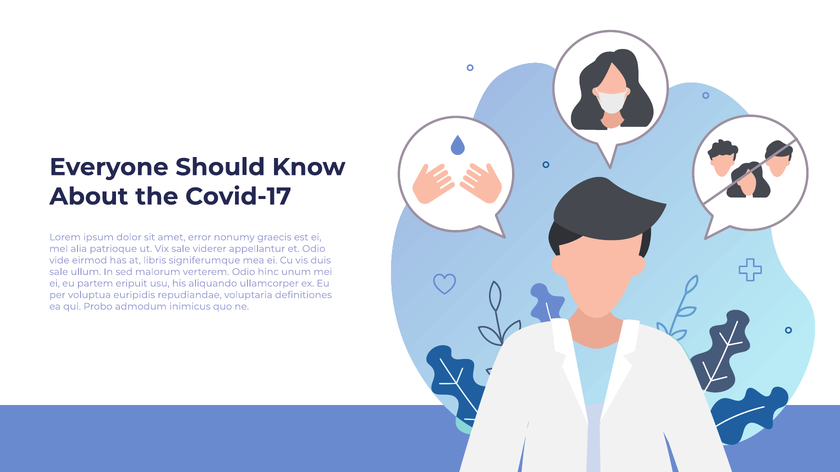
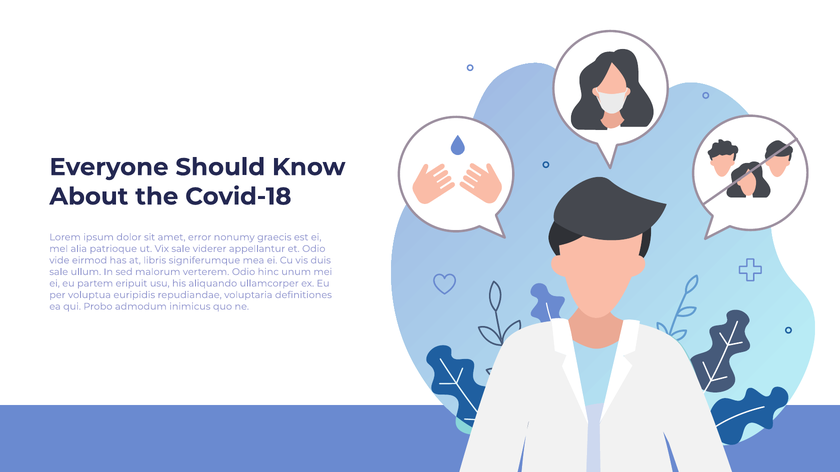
Covid-17: Covid-17 -> Covid-18
